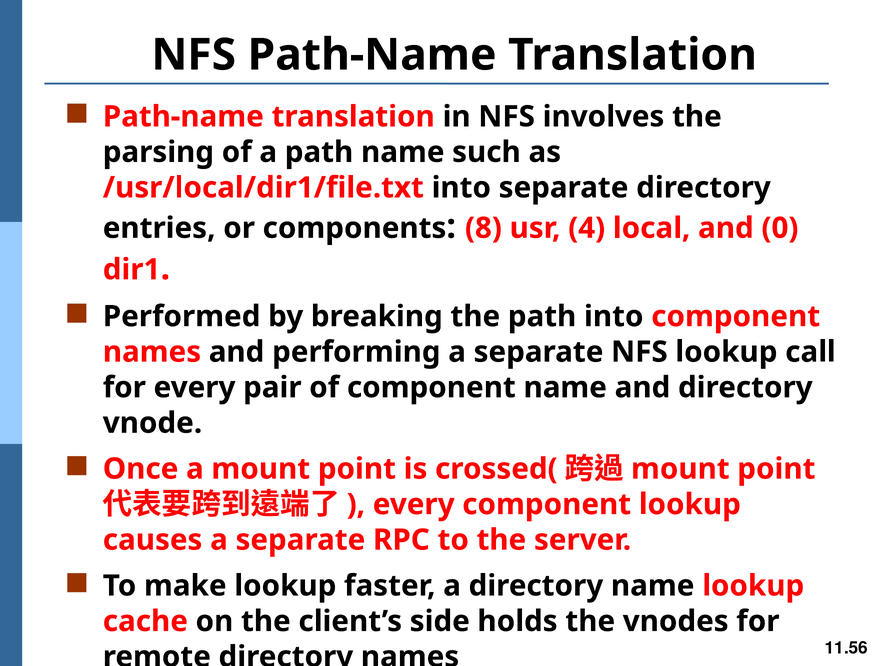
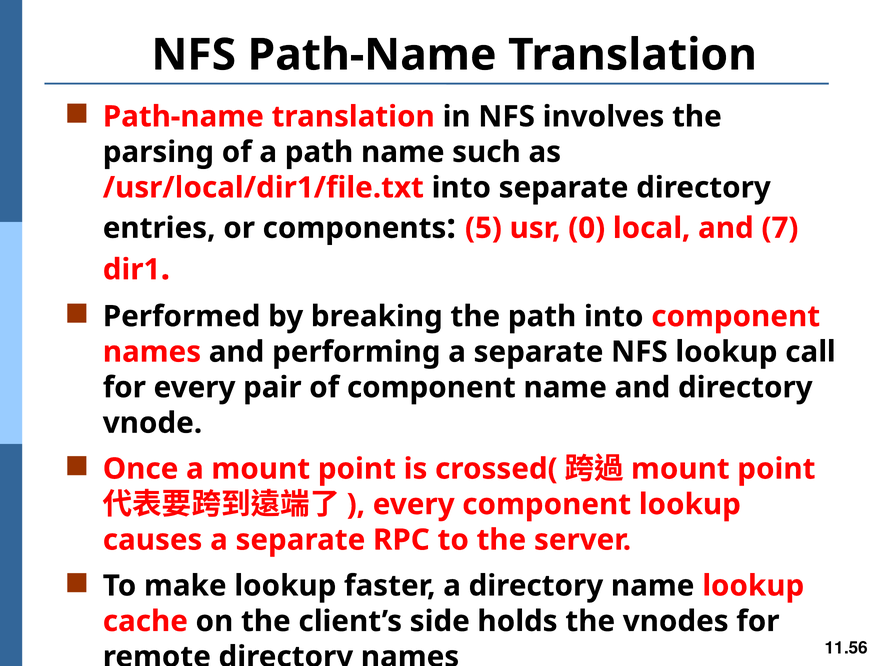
8: 8 -> 5
4: 4 -> 0
0: 0 -> 7
